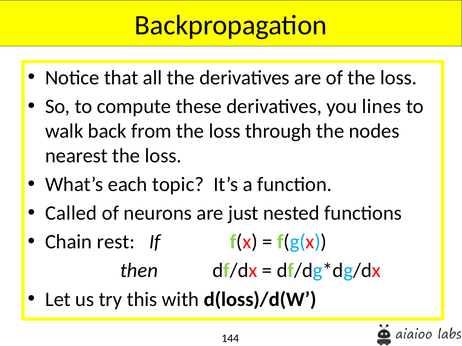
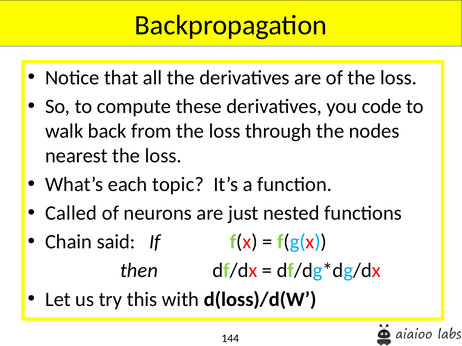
lines: lines -> code
rest: rest -> said
